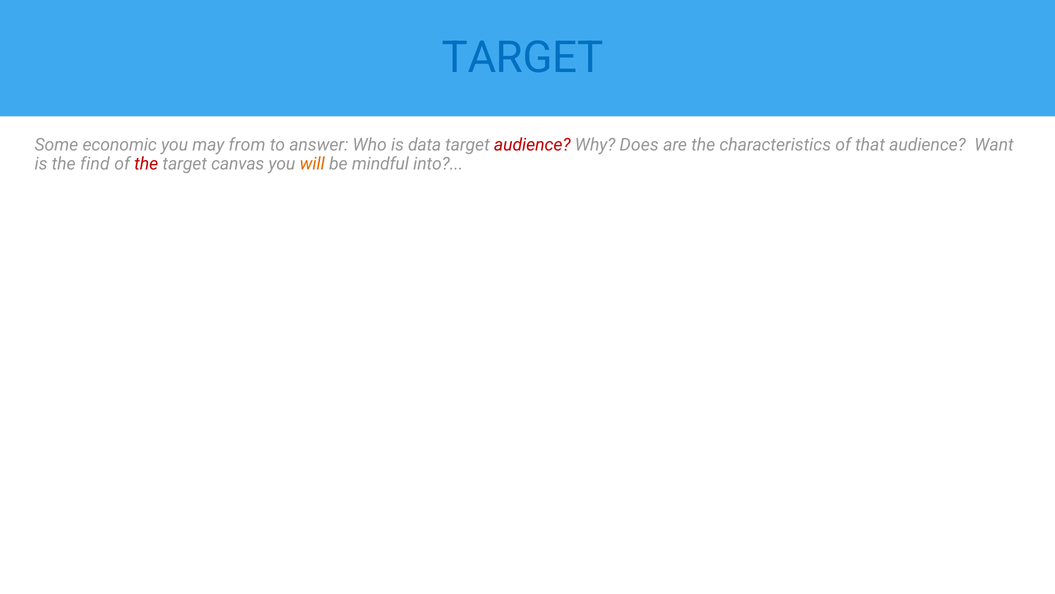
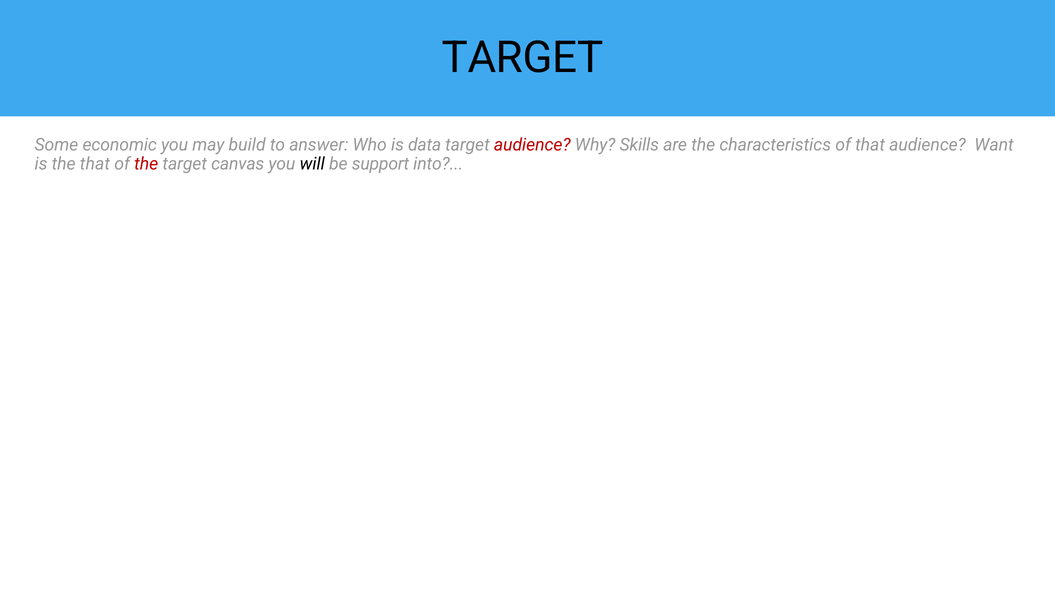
TARGET at (523, 58) colour: blue -> black
from: from -> build
Does: Does -> Skills
the find: find -> that
will colour: orange -> black
mindful: mindful -> support
